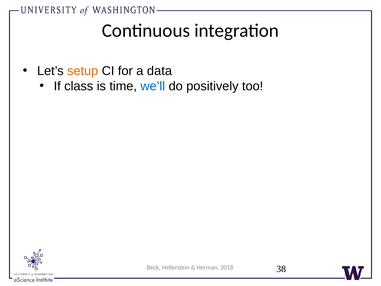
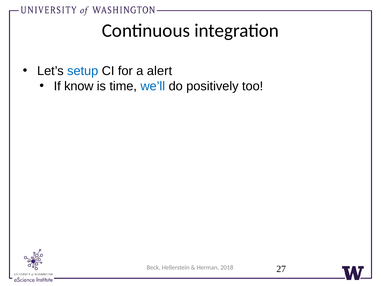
setup colour: orange -> blue
data: data -> alert
class: class -> know
38: 38 -> 27
